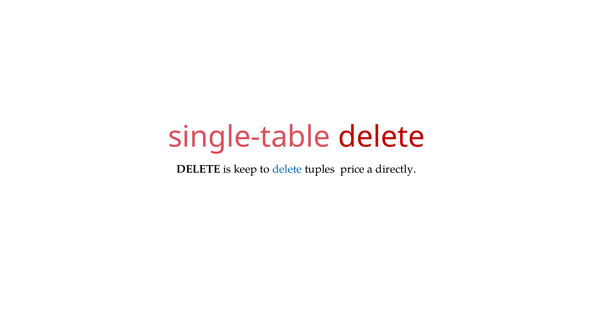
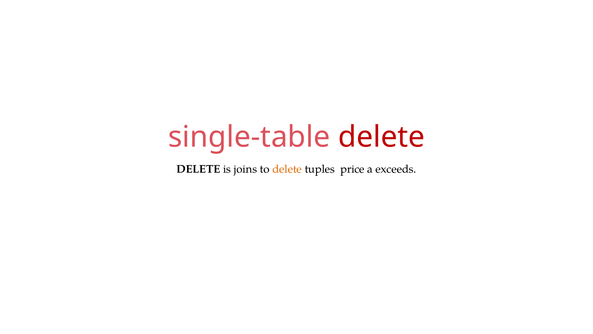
keep: keep -> joins
delete at (287, 169) colour: blue -> orange
directly: directly -> exceeds
